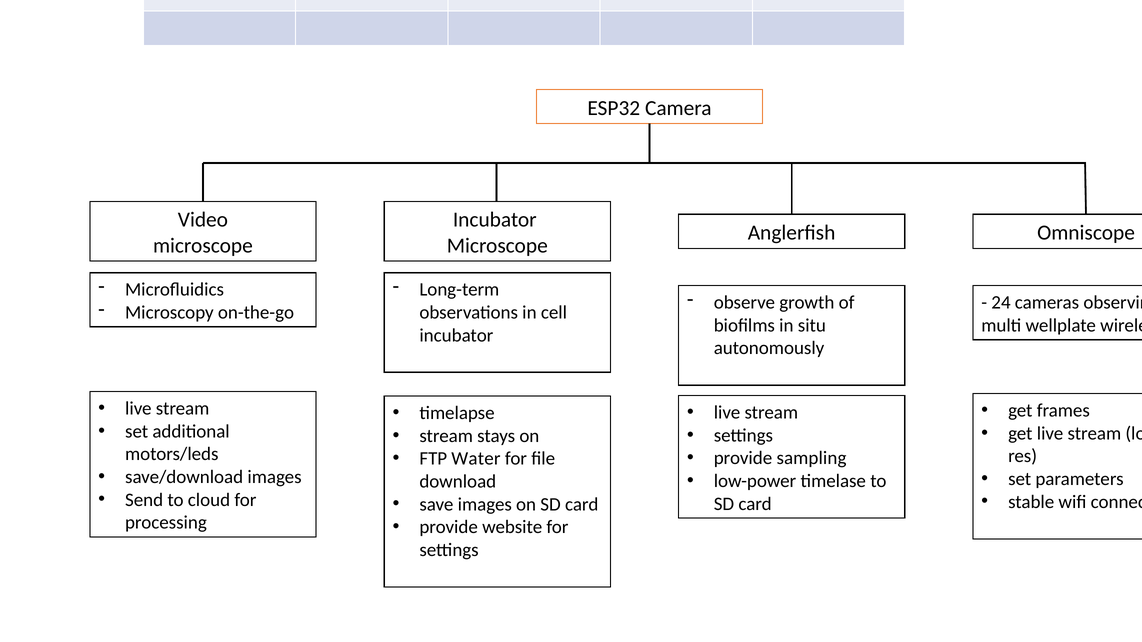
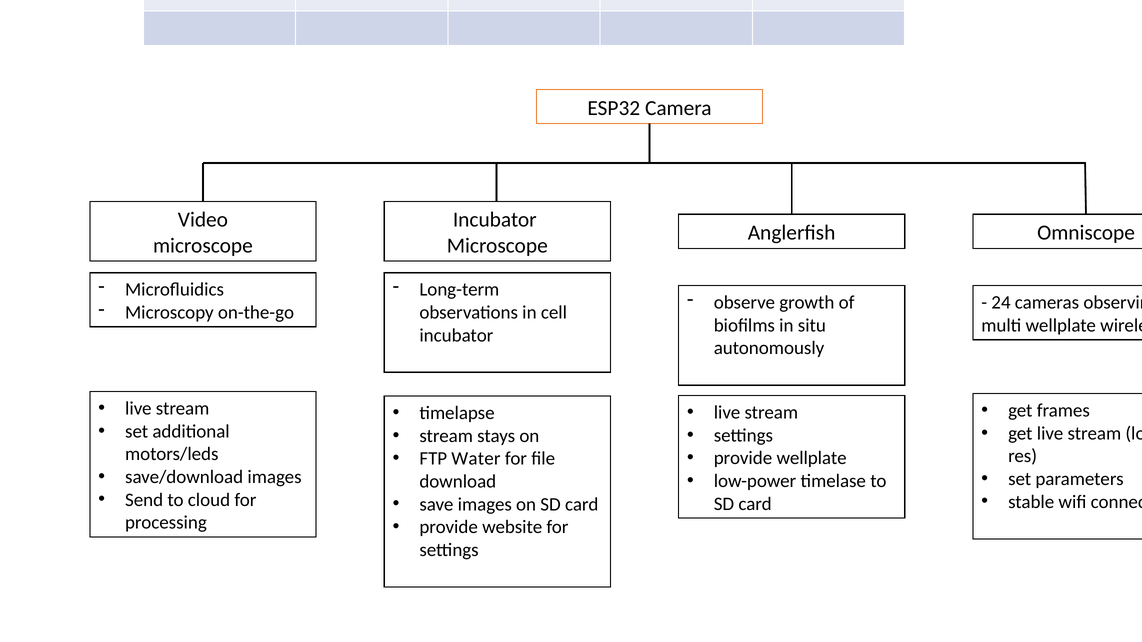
provide sampling: sampling -> wellplate
